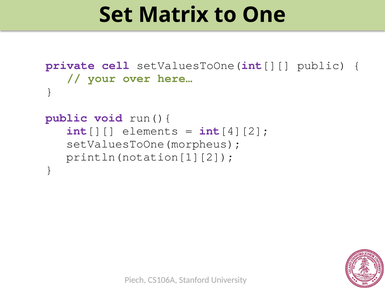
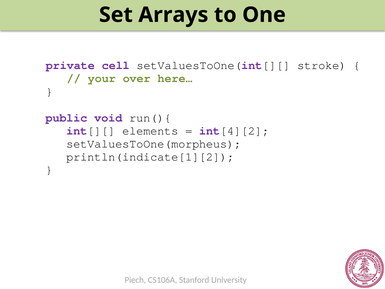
Matrix: Matrix -> Arrays
setValuesToOne(int[][ public: public -> stroke
println(notation[1][2: println(notation[1][2 -> println(indicate[1][2
